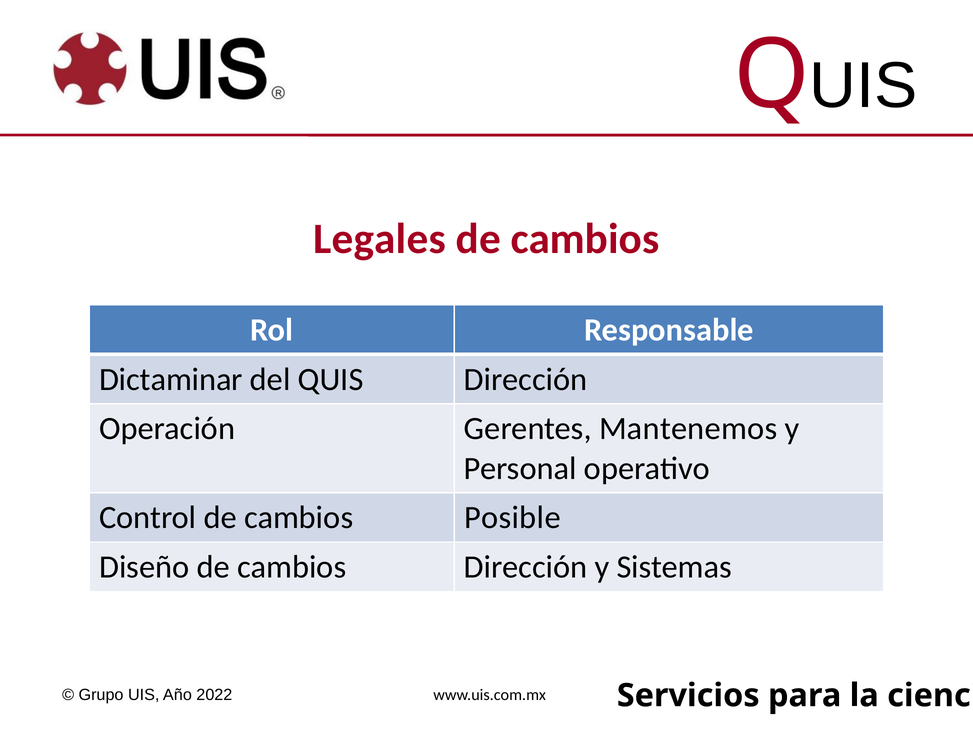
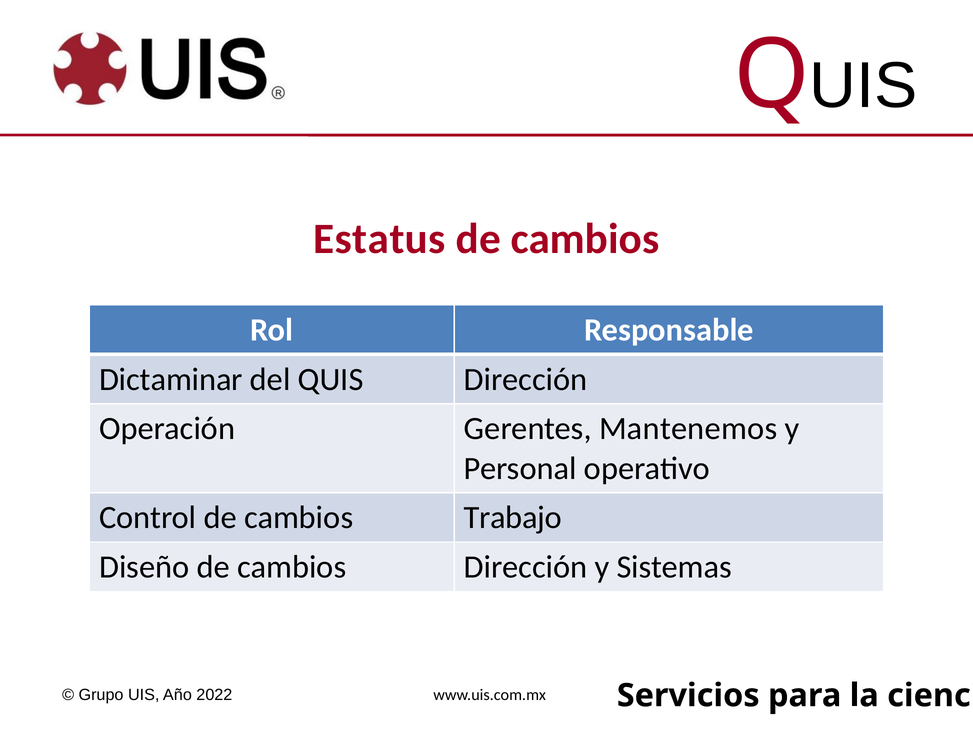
Legales: Legales -> Estatus
Posible: Posible -> Trabajo
